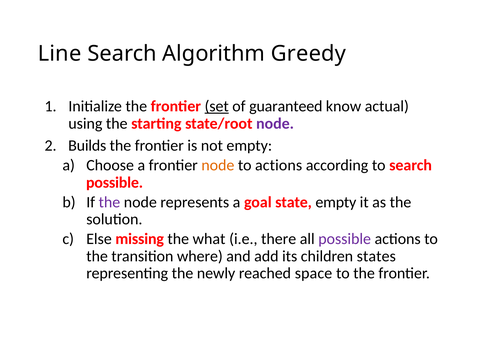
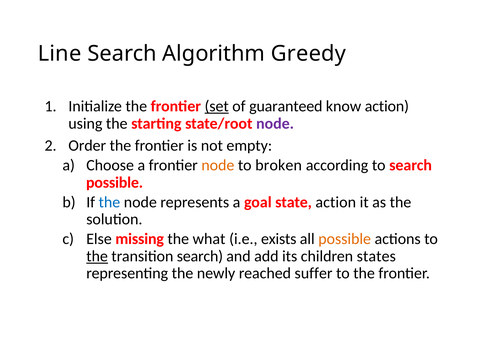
know actual: actual -> action
Builds: Builds -> Order
to actions: actions -> broken
the at (109, 202) colour: purple -> blue
state empty: empty -> action
there: there -> exists
possible at (345, 239) colour: purple -> orange
the at (97, 256) underline: none -> present
transition where: where -> search
space: space -> suffer
